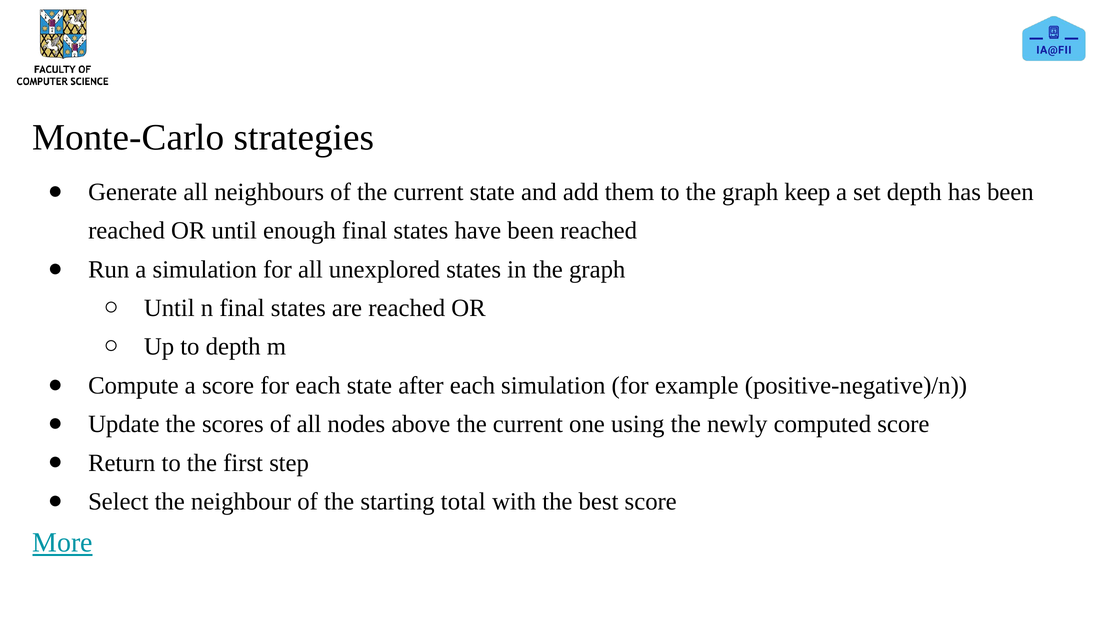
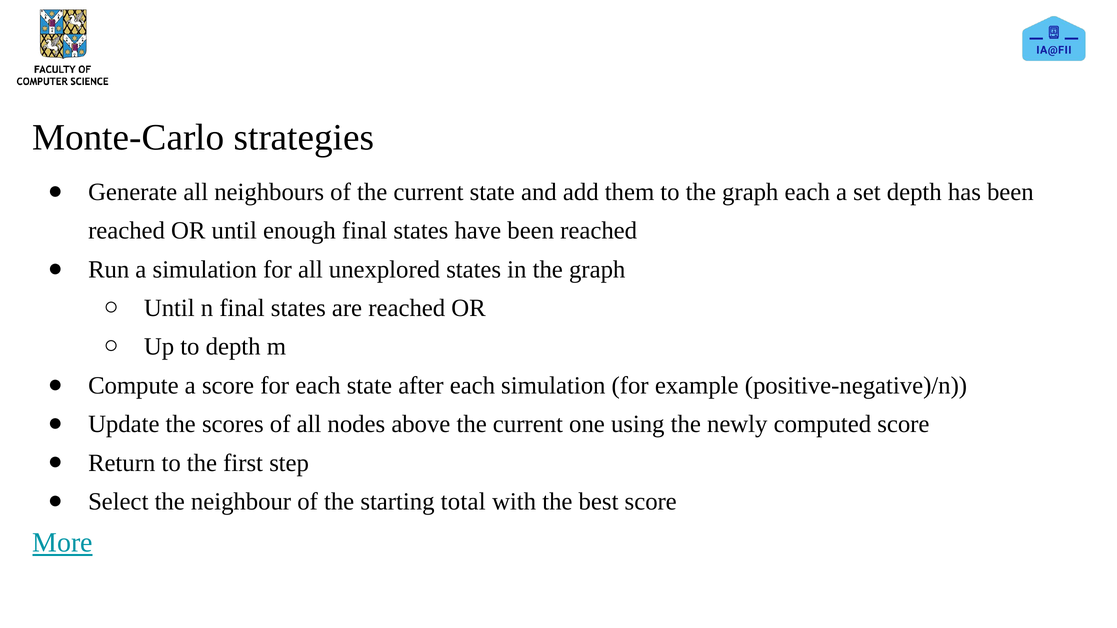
graph keep: keep -> each
